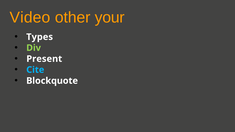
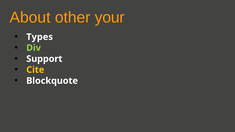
Video: Video -> About
Present: Present -> Support
Cite colour: light blue -> yellow
